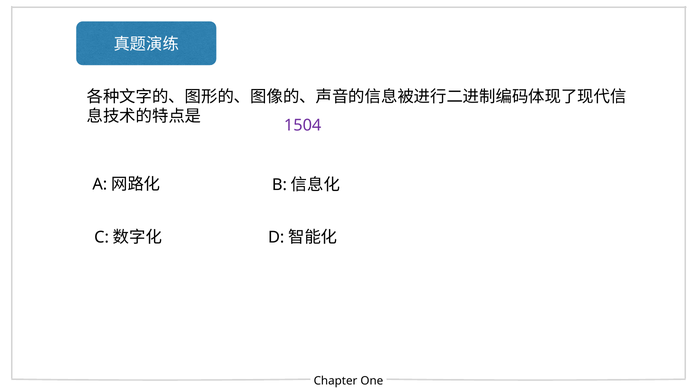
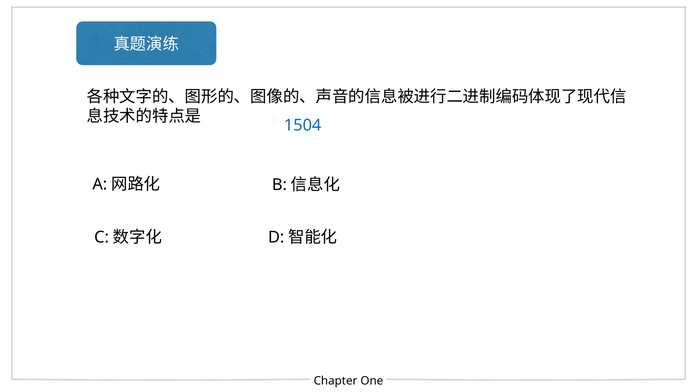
1504 colour: purple -> blue
